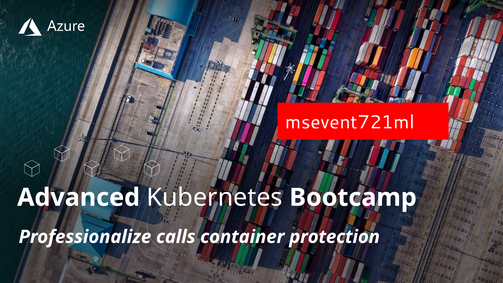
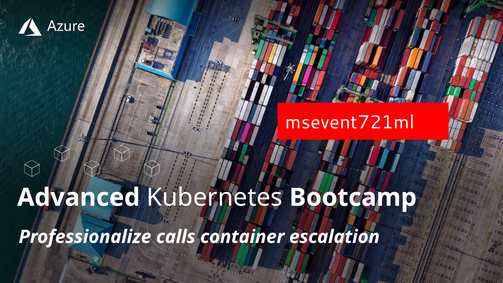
protection: protection -> escalation
